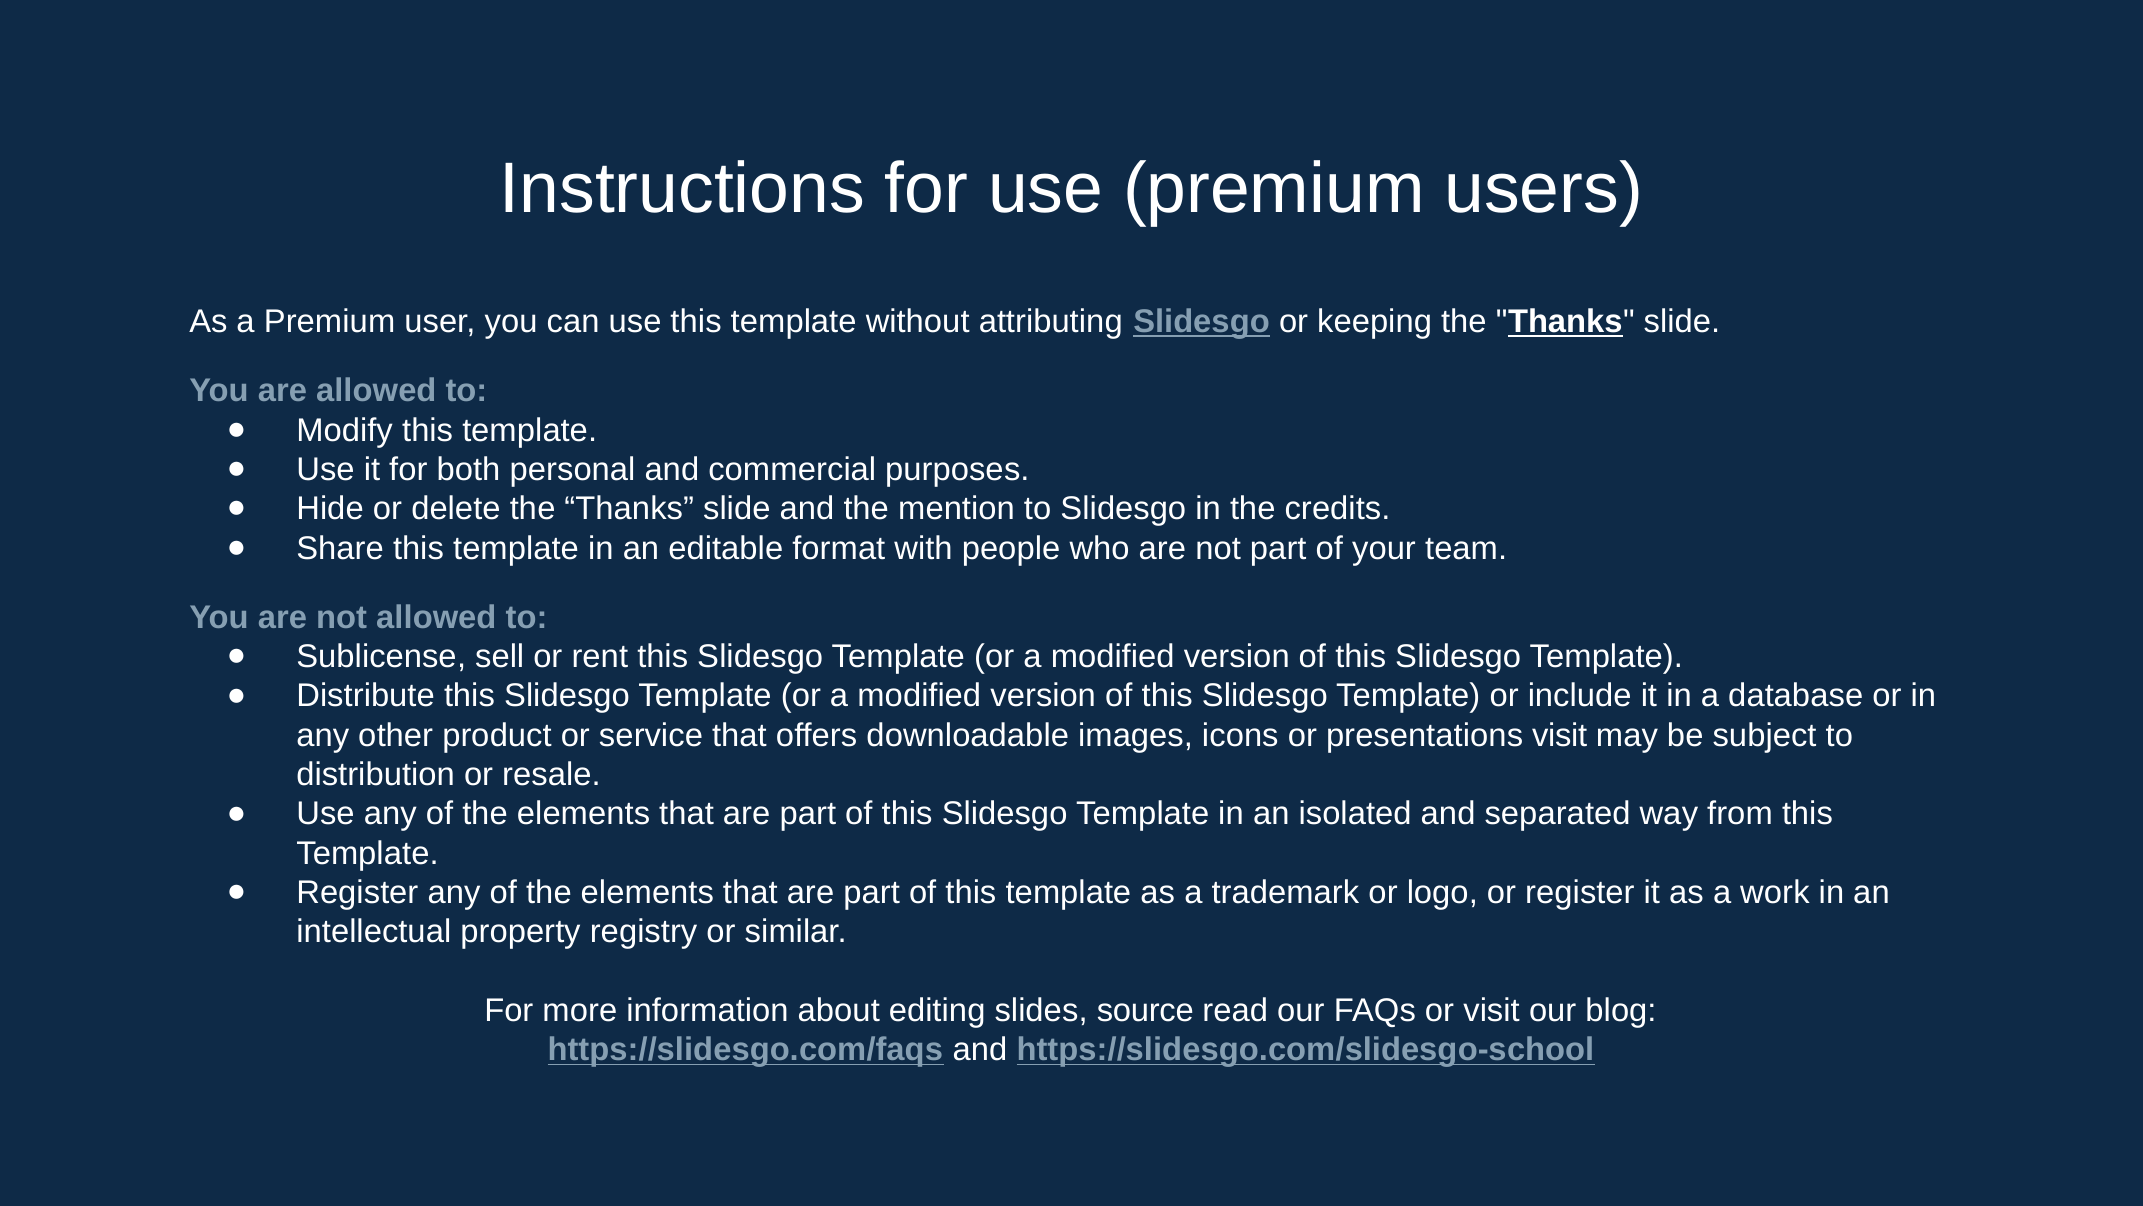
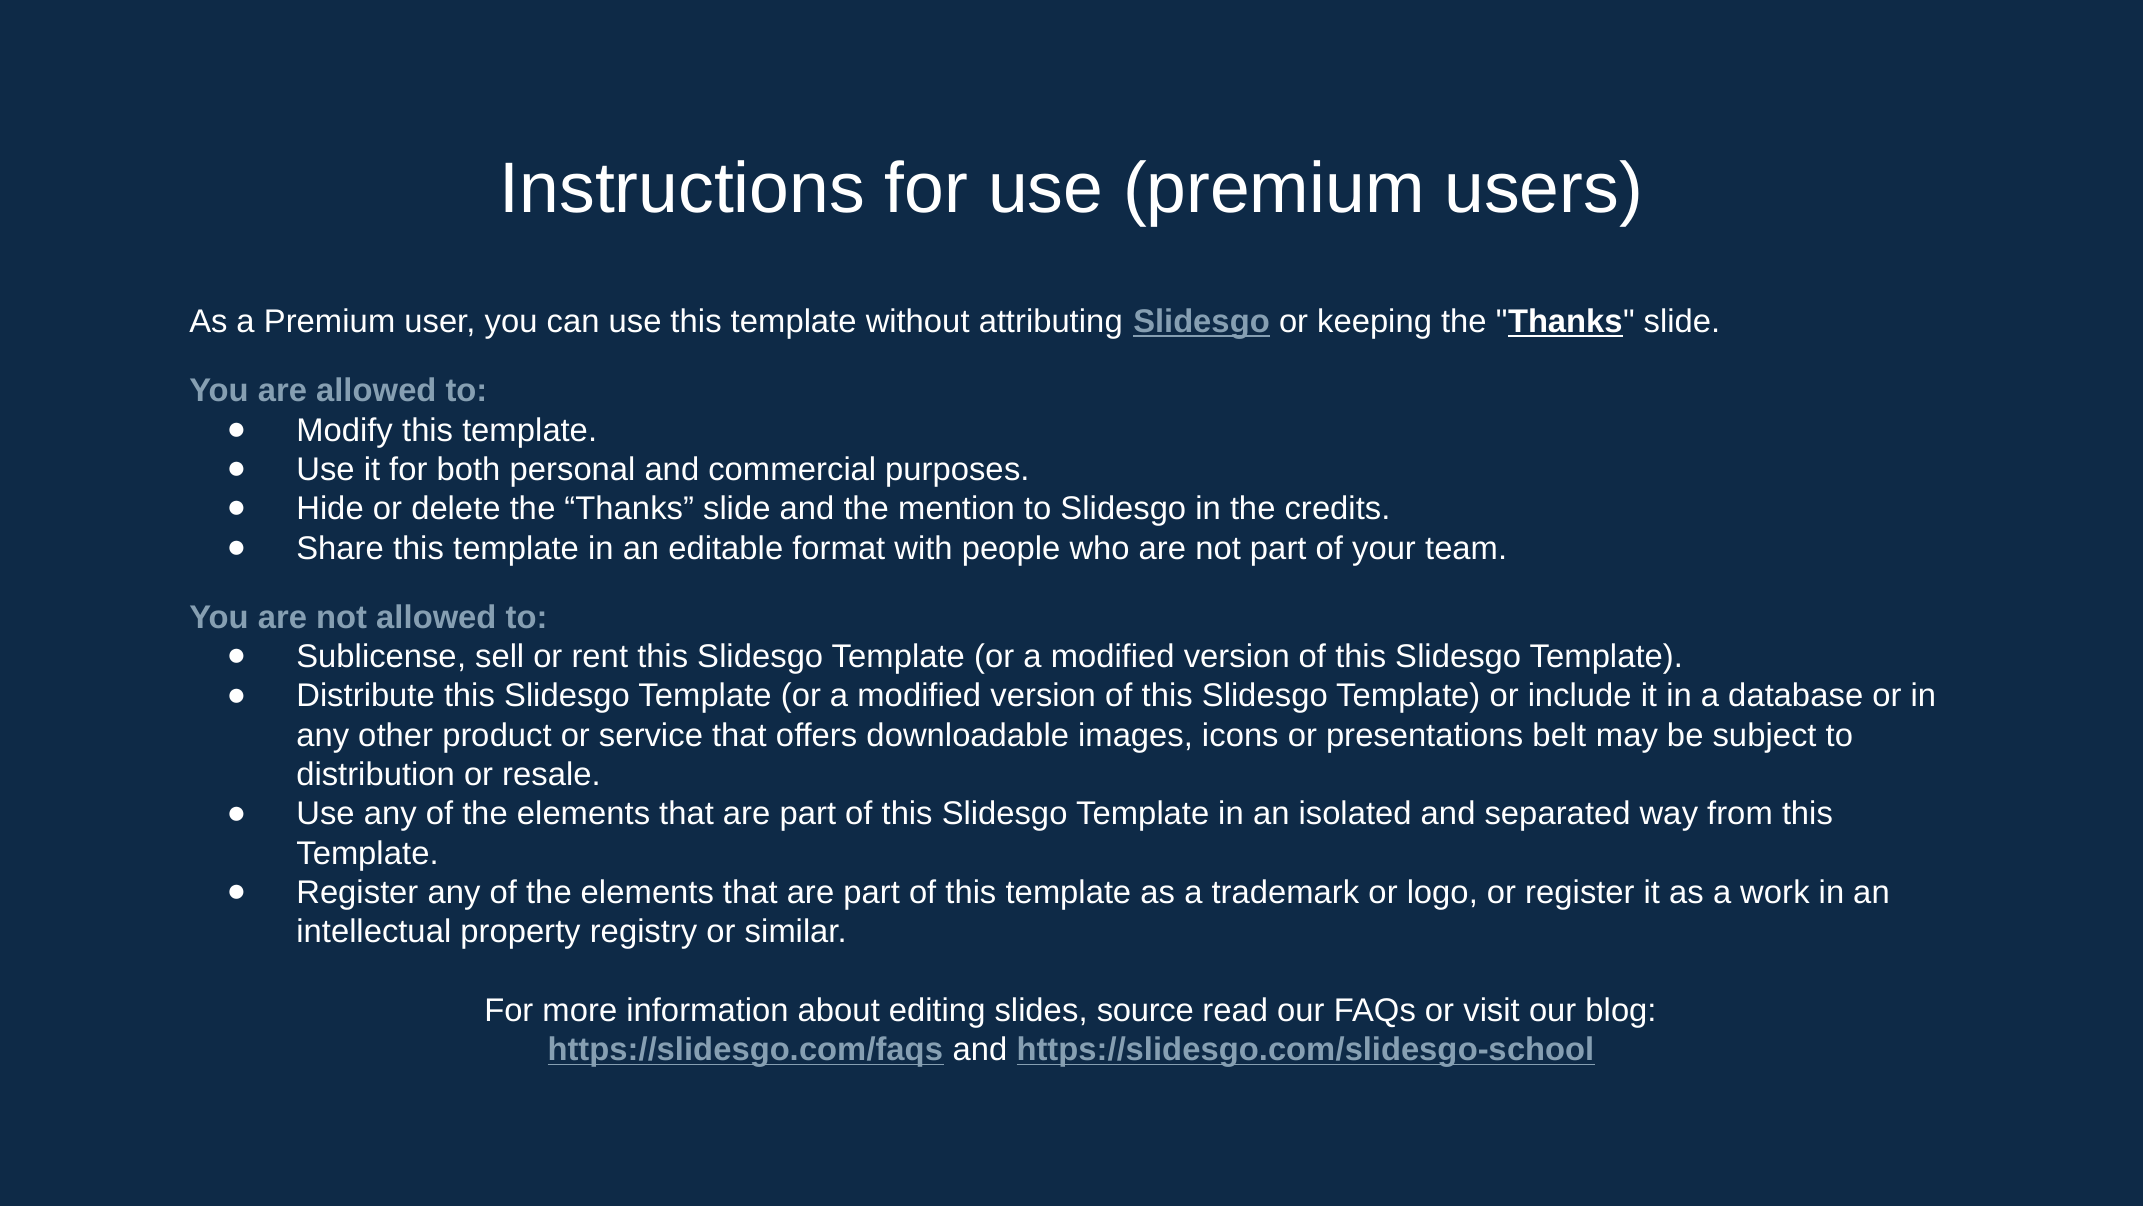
presentations visit: visit -> belt
